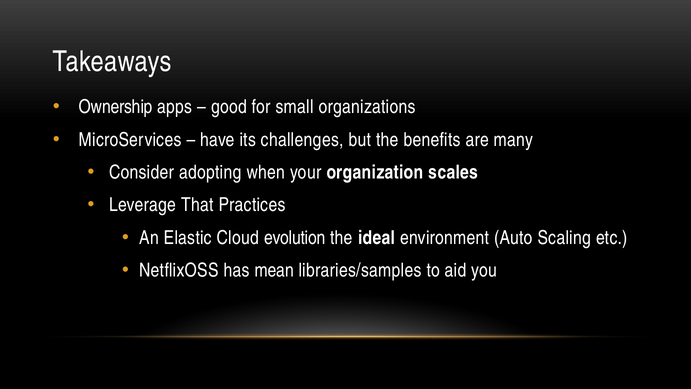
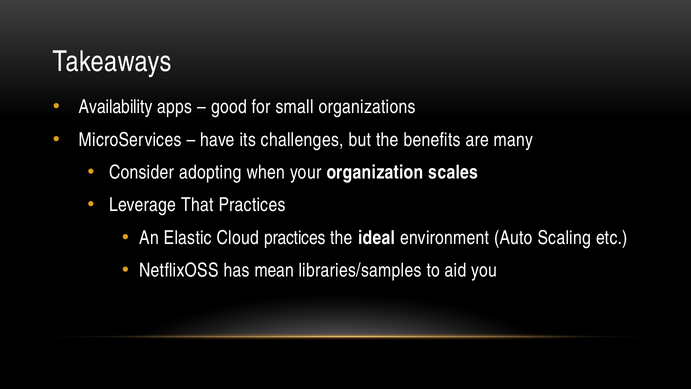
Ownership: Ownership -> Availability
Cloud evolution: evolution -> practices
